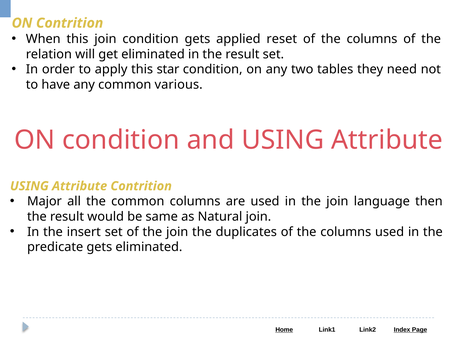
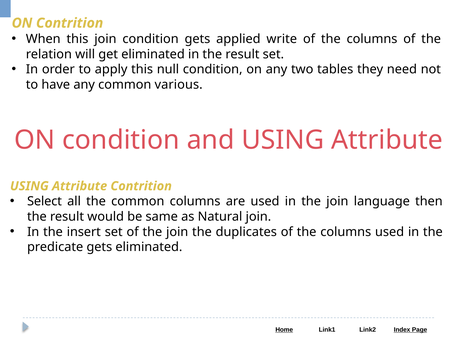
reset: reset -> write
star: star -> null
Major: Major -> Select
